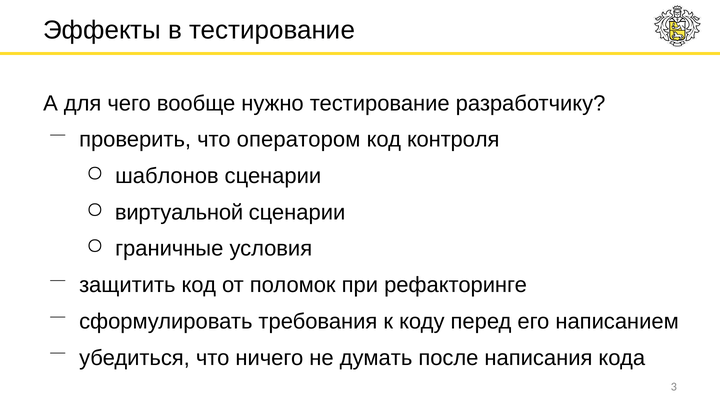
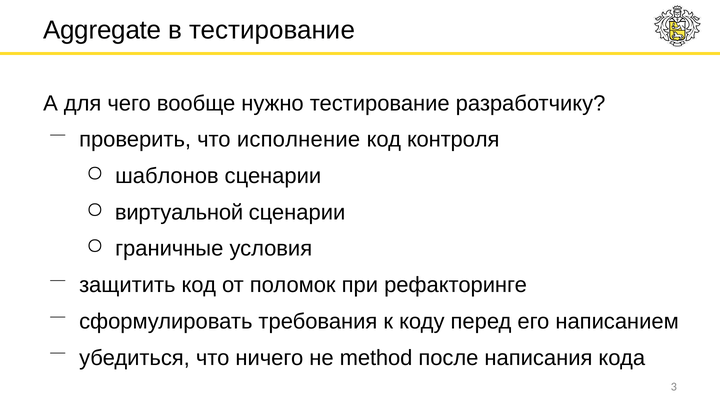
Эффекты: Эффекты -> Aggregate
оператором: оператором -> исполнение
думать: думать -> method
